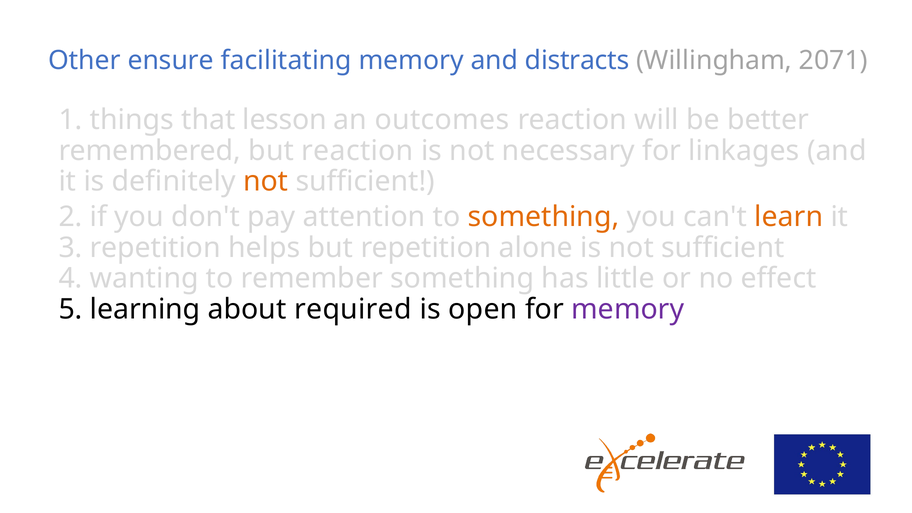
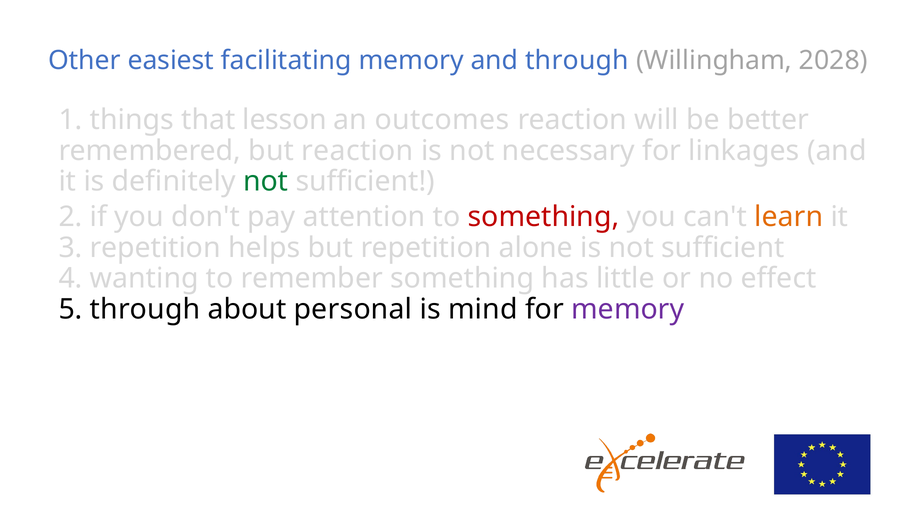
ensure: ensure -> easiest
and distracts: distracts -> through
2071: 2071 -> 2028
not at (266, 181) colour: orange -> green
something at (543, 217) colour: orange -> red
5 learning: learning -> through
required: required -> personal
open: open -> mind
